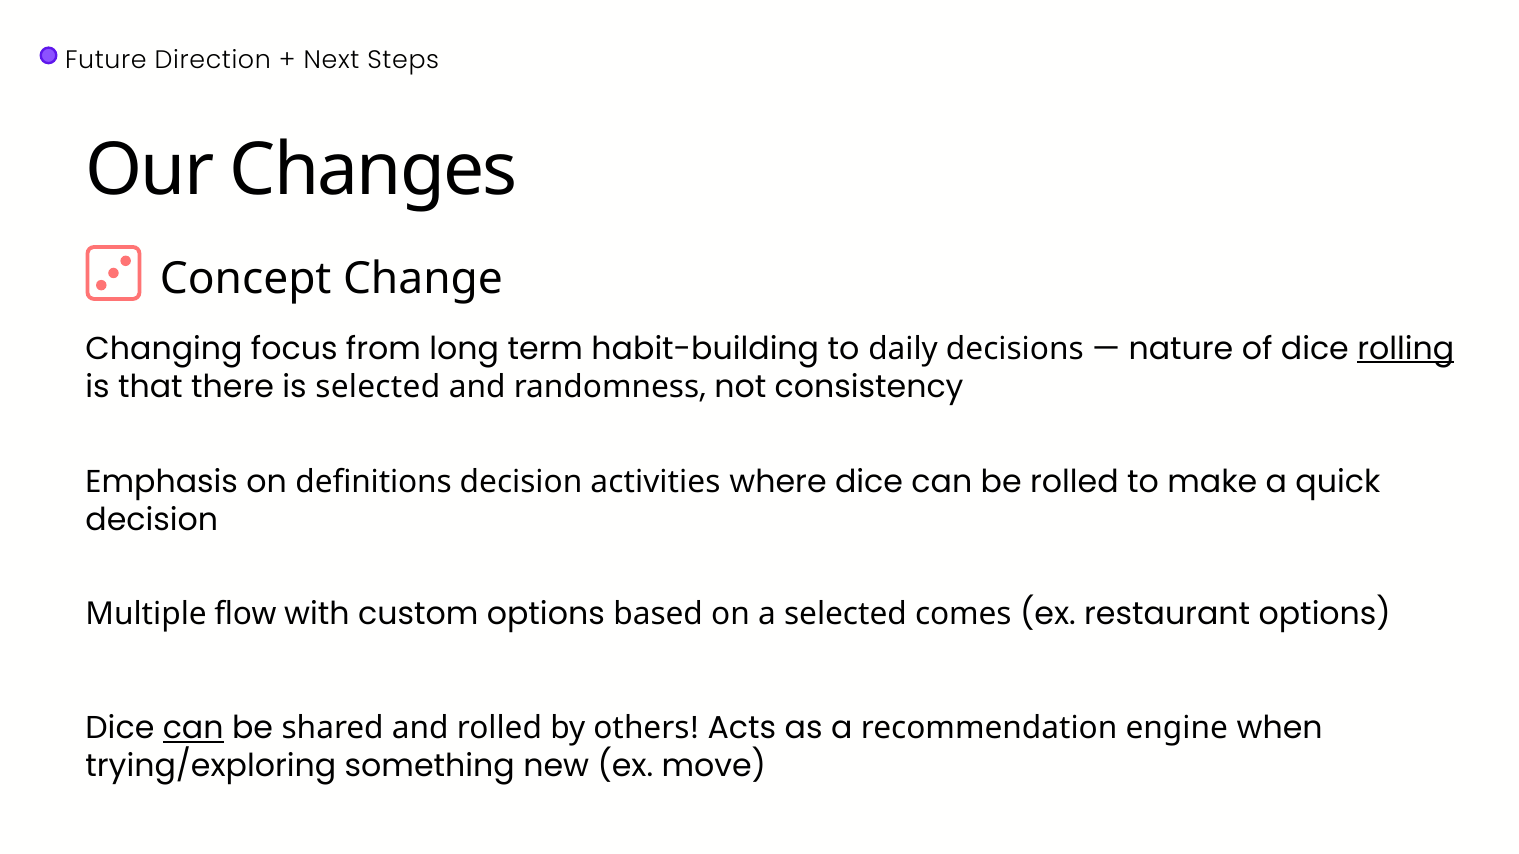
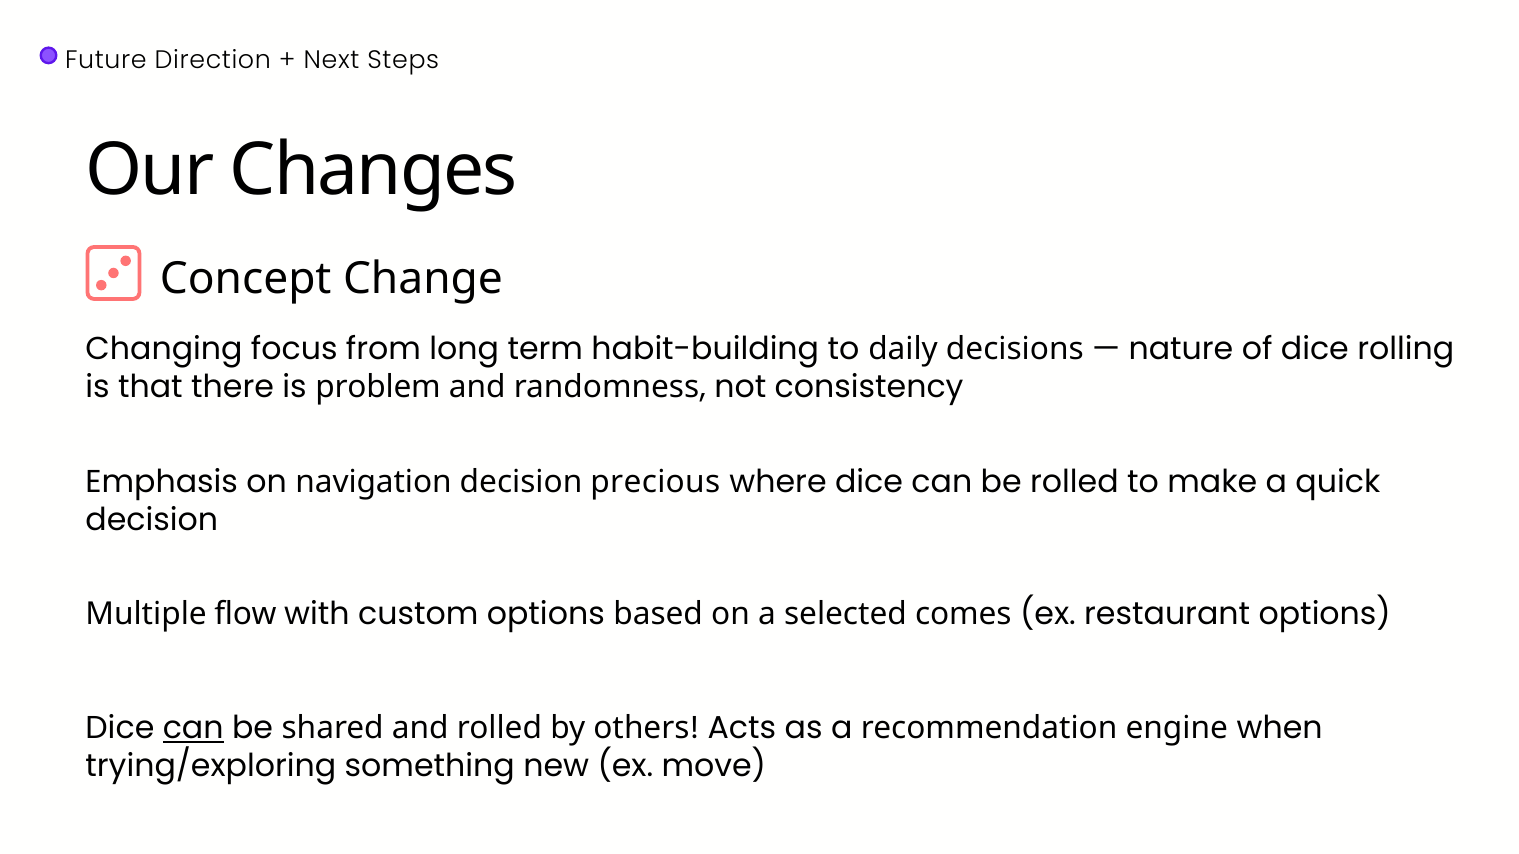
rolling underline: present -> none
is selected: selected -> problem
definitions: definitions -> navigation
activities: activities -> precious
